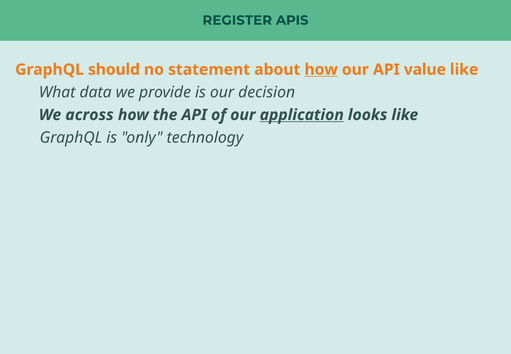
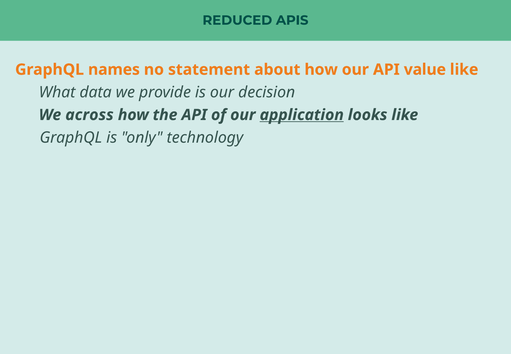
REGISTER: REGISTER -> REDUCED
should: should -> names
how at (321, 70) underline: present -> none
